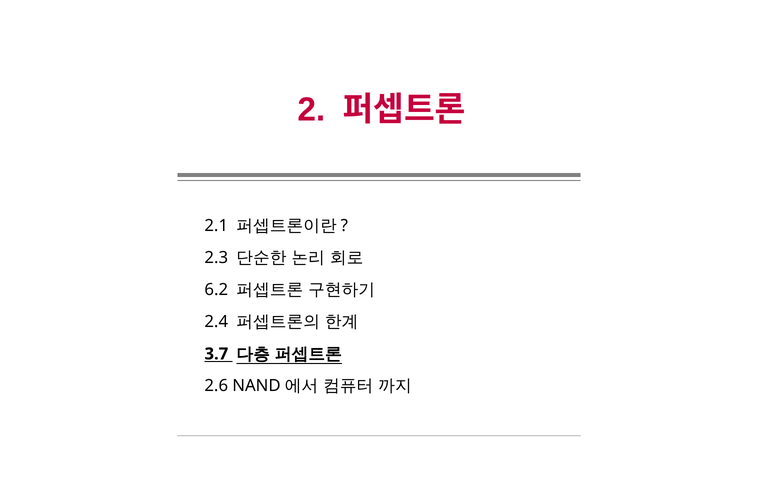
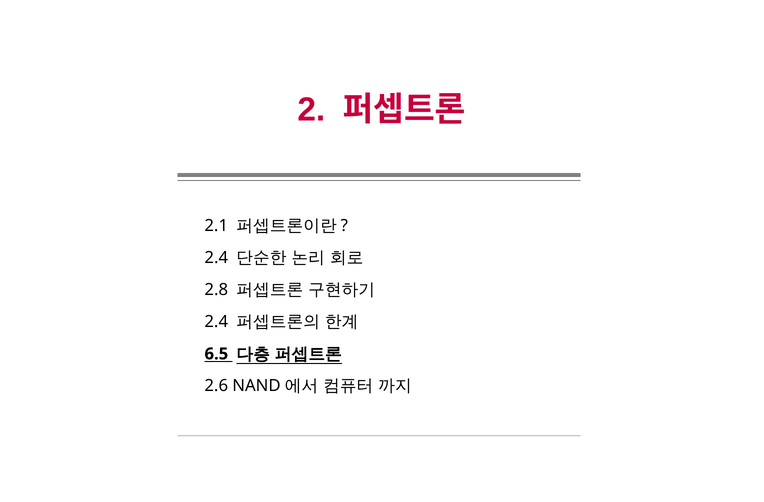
2.3 at (216, 258): 2.3 -> 2.4
6.2: 6.2 -> 2.8
3.7: 3.7 -> 6.5
